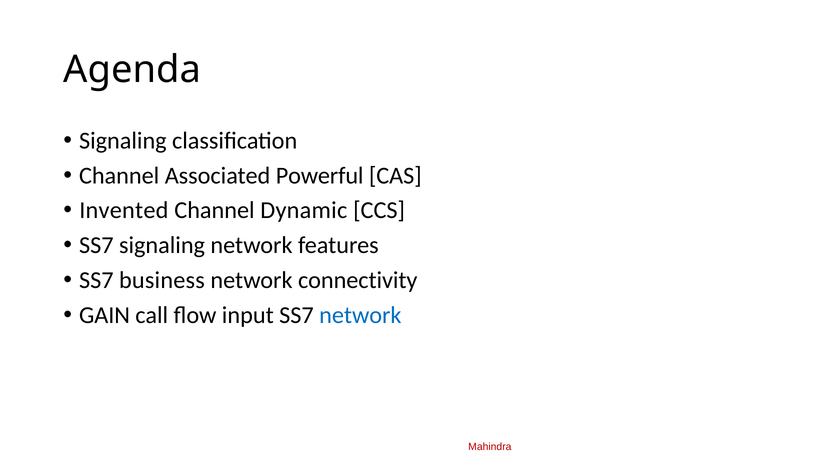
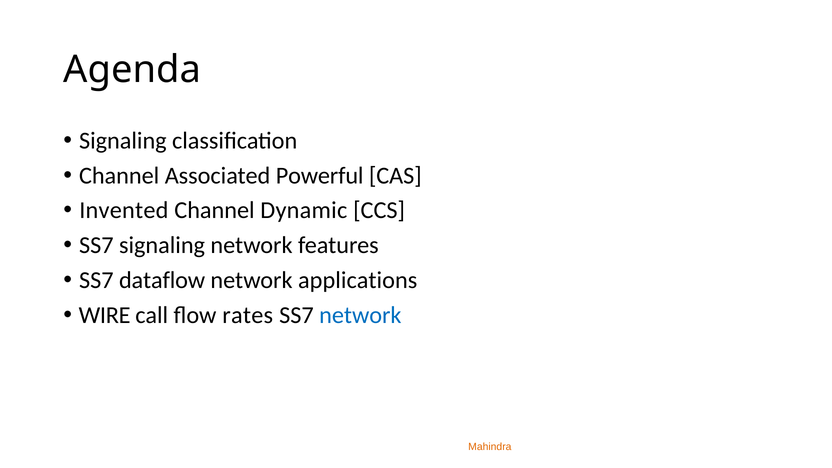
business: business -> dataflow
connectivity: connectivity -> applications
GAIN: GAIN -> WIRE
input: input -> rates
Mahindra colour: red -> orange
